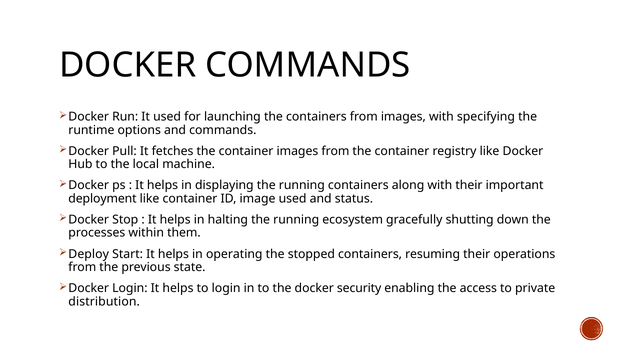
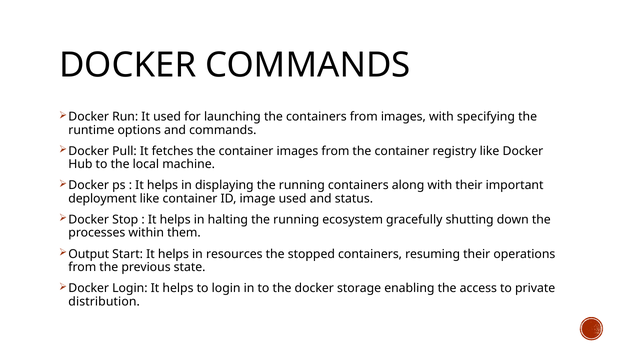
Deploy: Deploy -> Output
operating: operating -> resources
security: security -> storage
